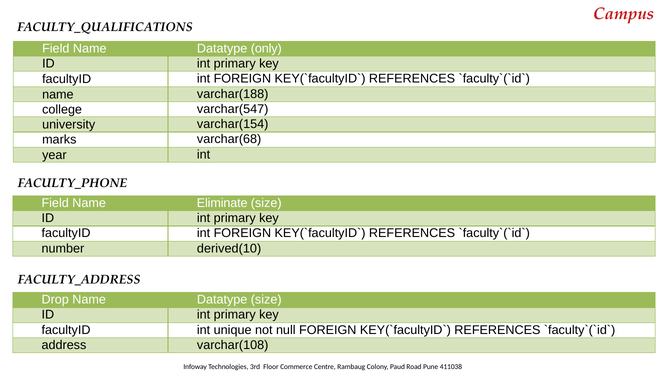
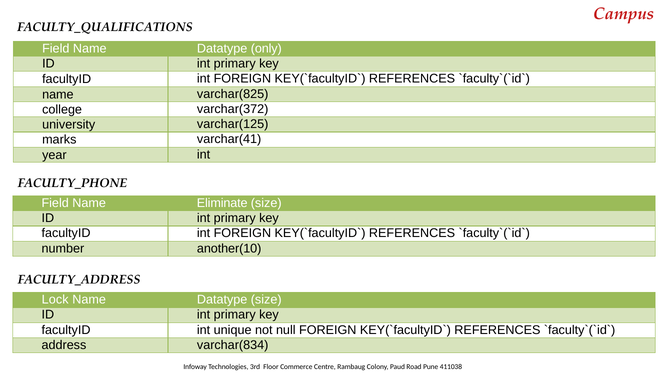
varchar(188: varchar(188 -> varchar(825
varchar(547: varchar(547 -> varchar(372
varchar(154: varchar(154 -> varchar(125
varchar(68: varchar(68 -> varchar(41
derived(10: derived(10 -> another(10
Drop: Drop -> Lock
varchar(108: varchar(108 -> varchar(834
